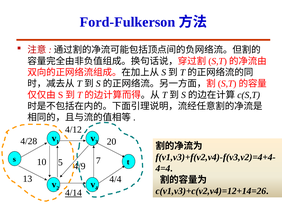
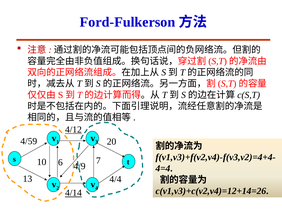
4/12 underline: none -> present
4/28: 4/28 -> 4/59
5: 5 -> 6
